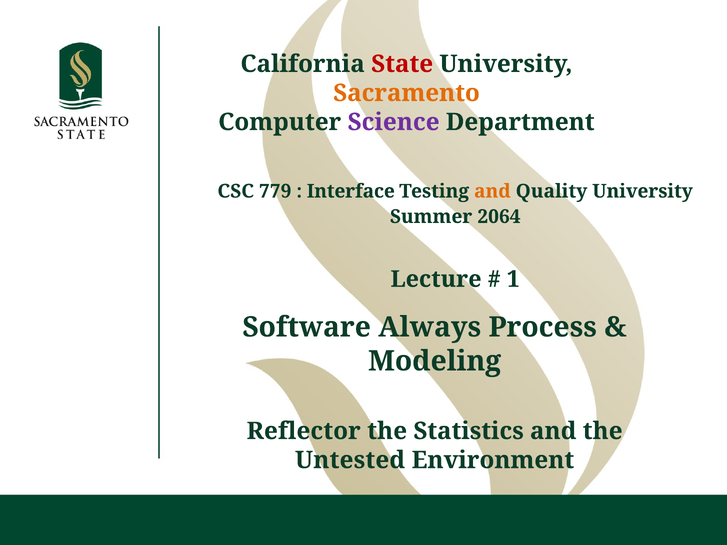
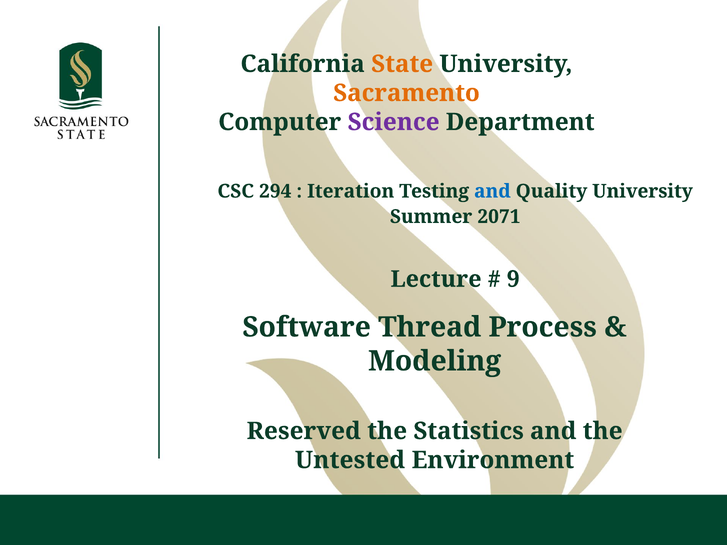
State colour: red -> orange
779: 779 -> 294
Interface: Interface -> Iteration
and at (492, 191) colour: orange -> blue
2064: 2064 -> 2071
1: 1 -> 9
Always: Always -> Thread
Reflector: Reflector -> Reserved
